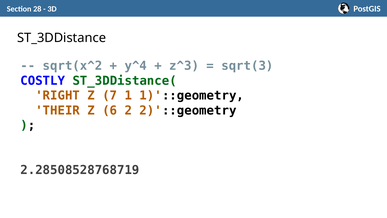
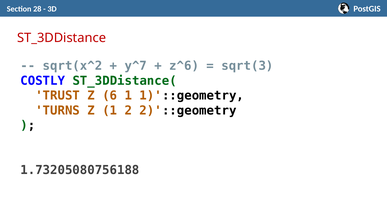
ST_3DDistance colour: black -> red
y^4: y^4 -> y^7
z^3: z^3 -> z^6
RIGHT: RIGHT -> TRUST
7: 7 -> 6
THEIR: THEIR -> TURNS
Z 6: 6 -> 1
2.28508528768719: 2.28508528768719 -> 1.73205080756188
